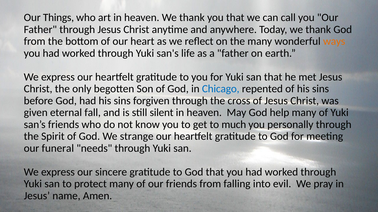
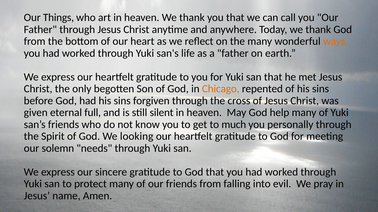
Chicago colour: blue -> orange
fall: fall -> full
strange: strange -> looking
funeral: funeral -> solemn
